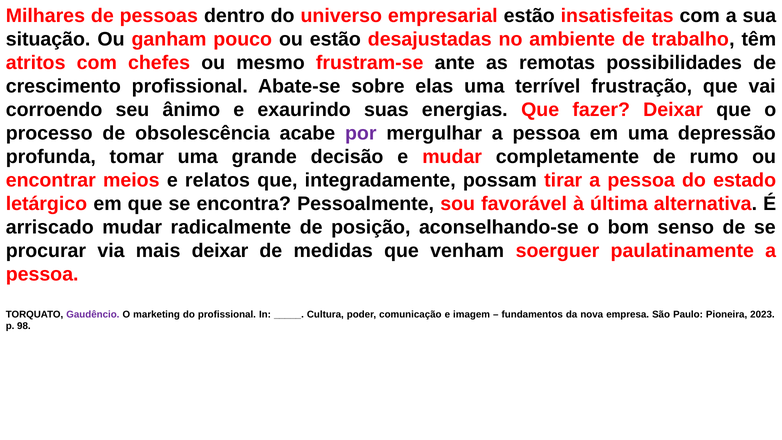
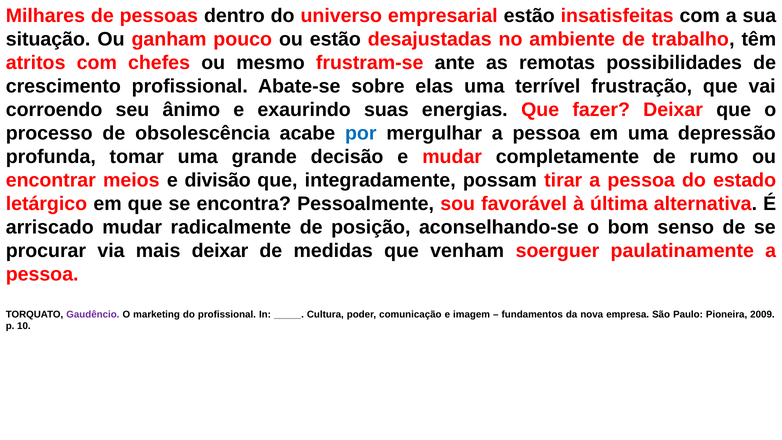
por colour: purple -> blue
relatos: relatos -> divisão
2023: 2023 -> 2009
98: 98 -> 10
